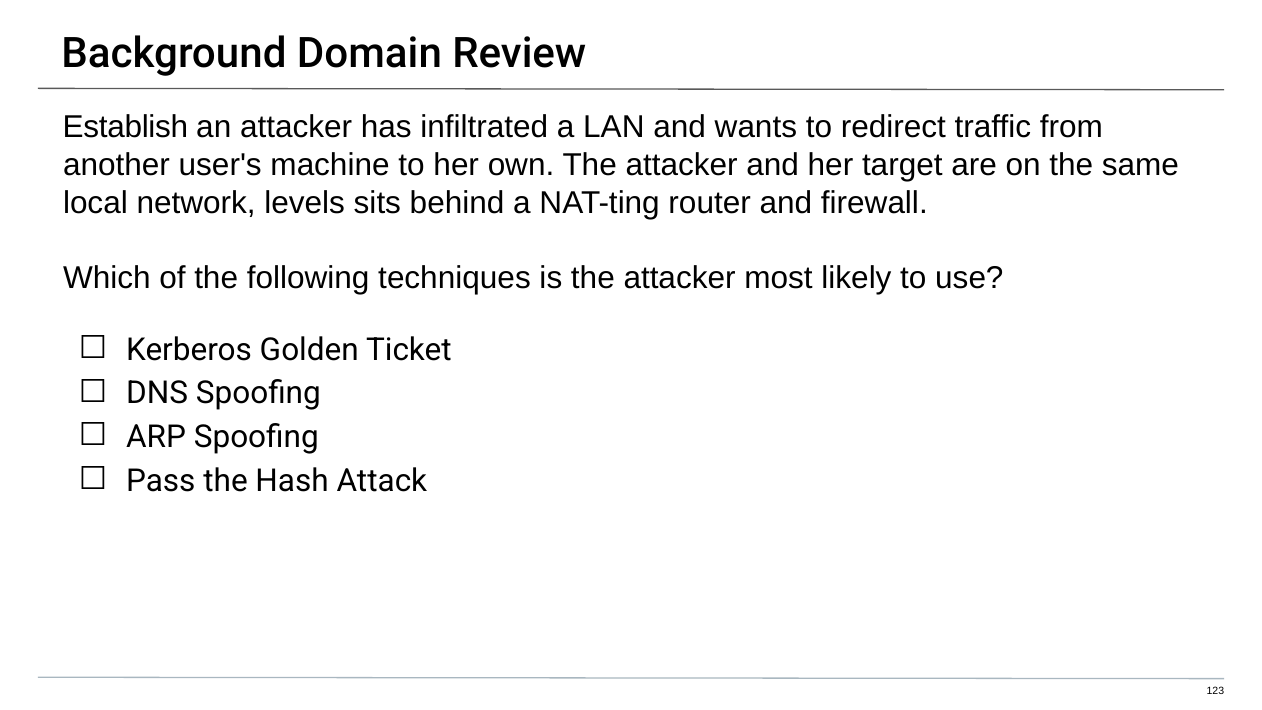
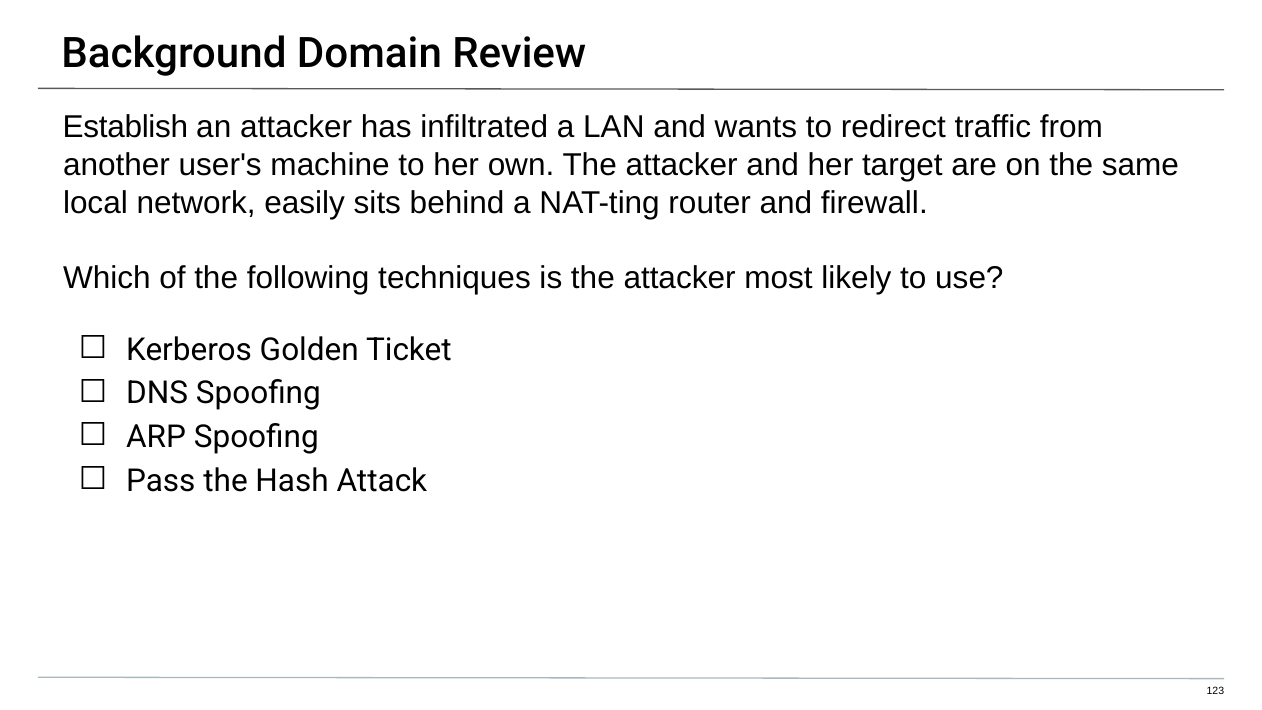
levels: levels -> easily
